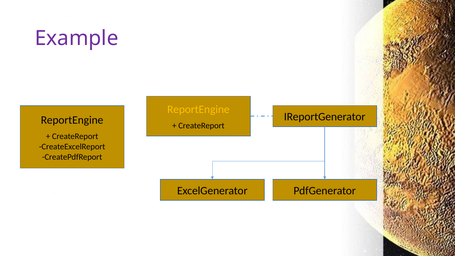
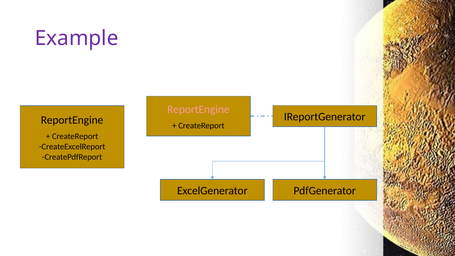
ReportEngine at (198, 109) colour: yellow -> pink
